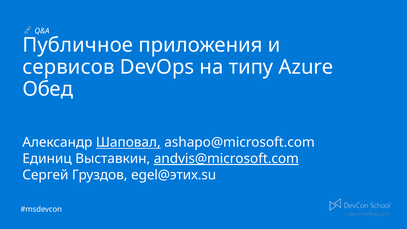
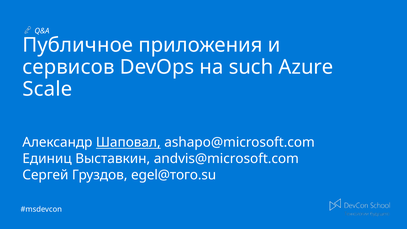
типу: типу -> such
Обед: Обед -> Scale
andvis@microsoft.com underline: present -> none
egel@этих.su: egel@этих.su -> egel@того.su
